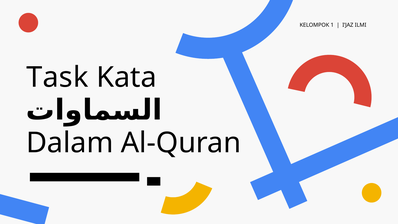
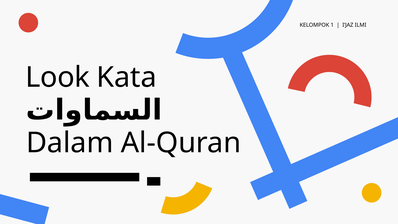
Task: Task -> Look
